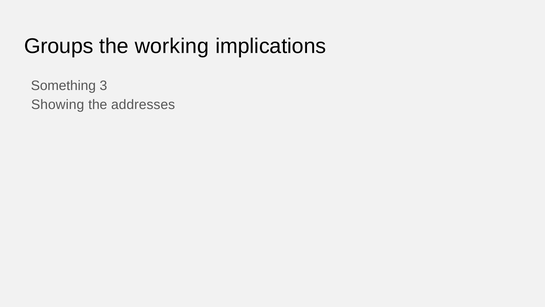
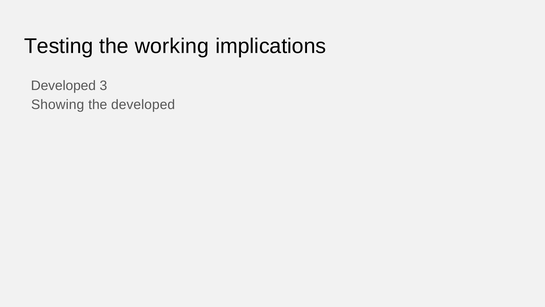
Groups: Groups -> Testing
Something at (63, 86): Something -> Developed
the addresses: addresses -> developed
